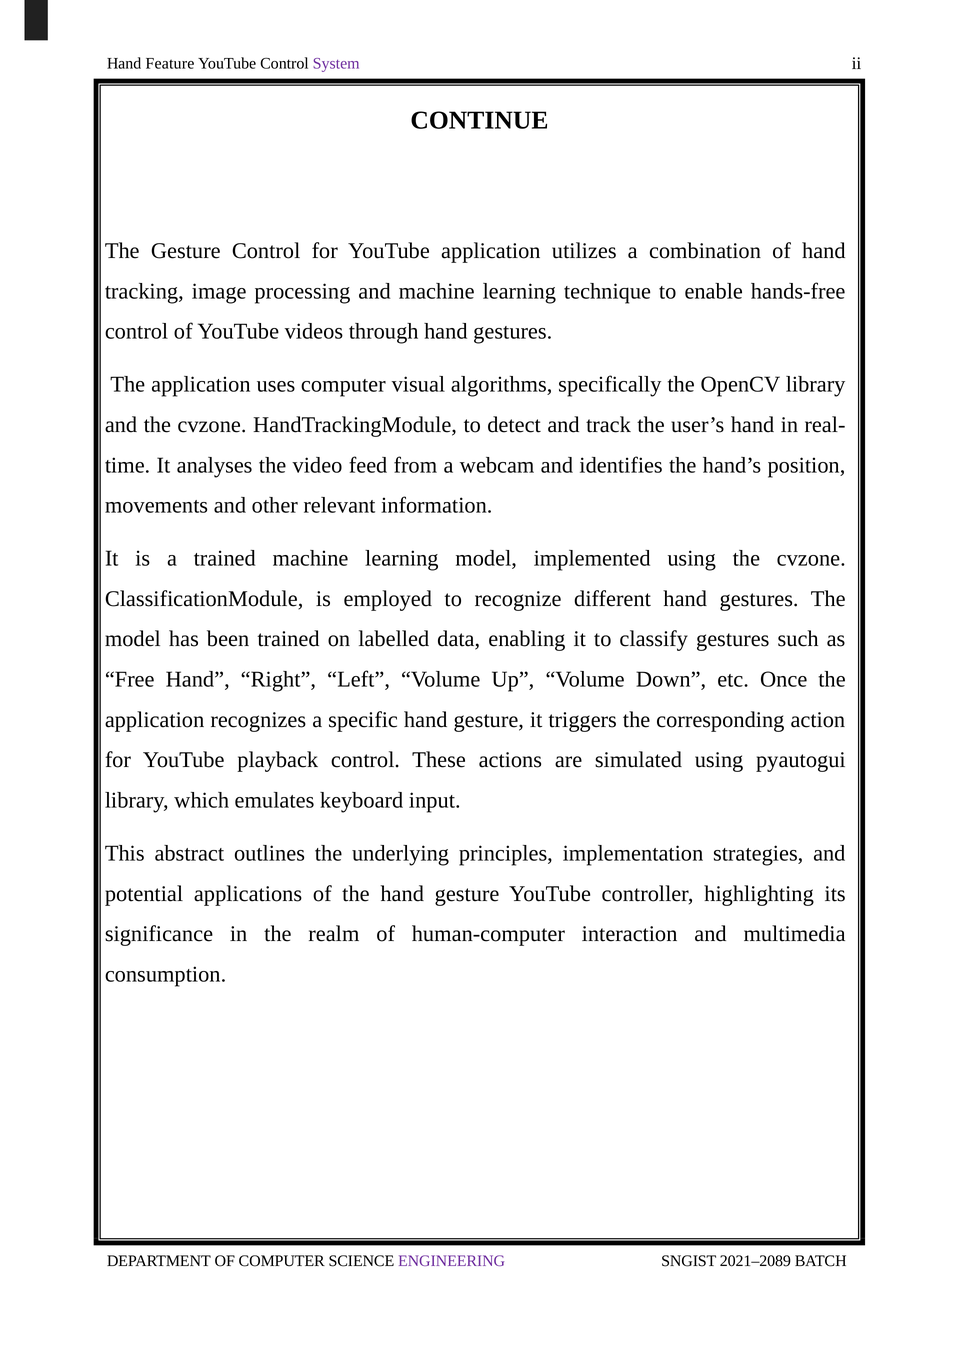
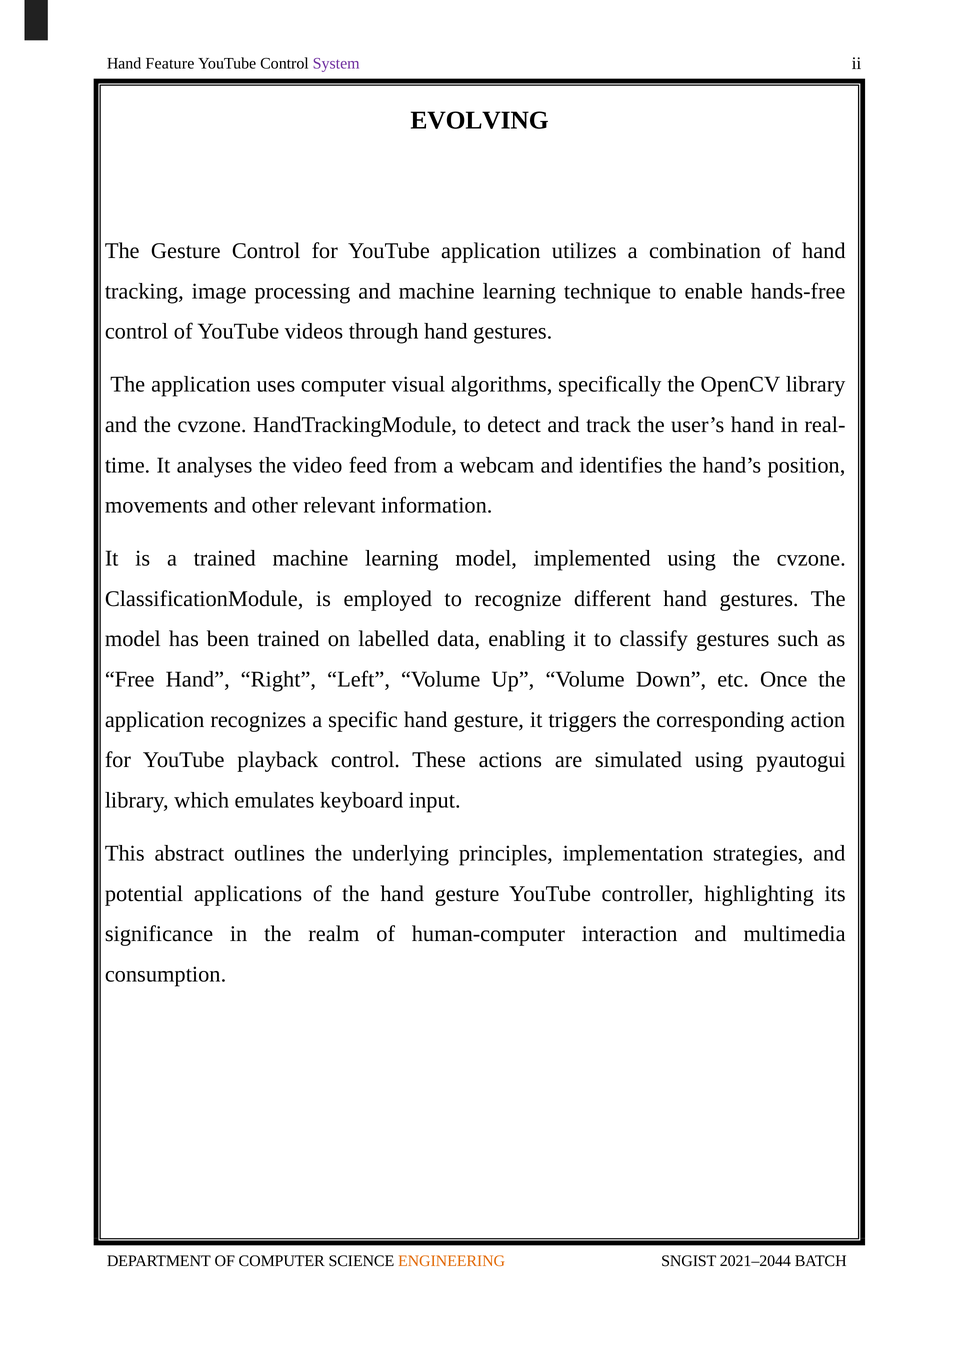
CONTINUE: CONTINUE -> EVOLVING
ENGINEERING colour: purple -> orange
2021–2089: 2021–2089 -> 2021–2044
